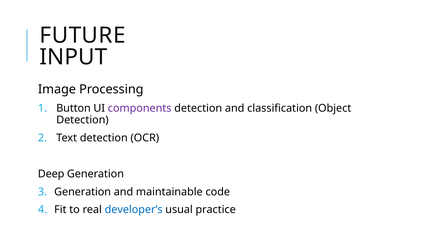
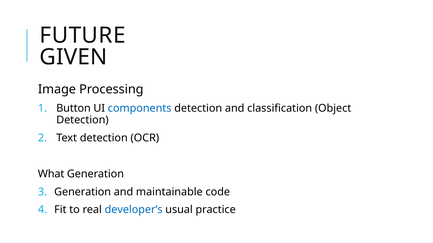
INPUT: INPUT -> GIVEN
components colour: purple -> blue
Deep: Deep -> What
